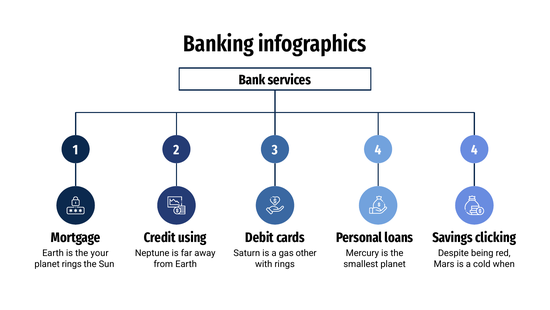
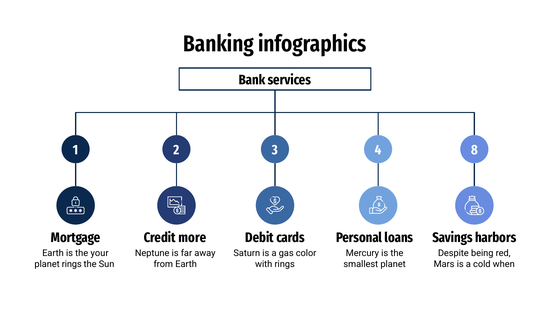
4 4: 4 -> 8
using: using -> more
clicking: clicking -> harbors
other: other -> color
